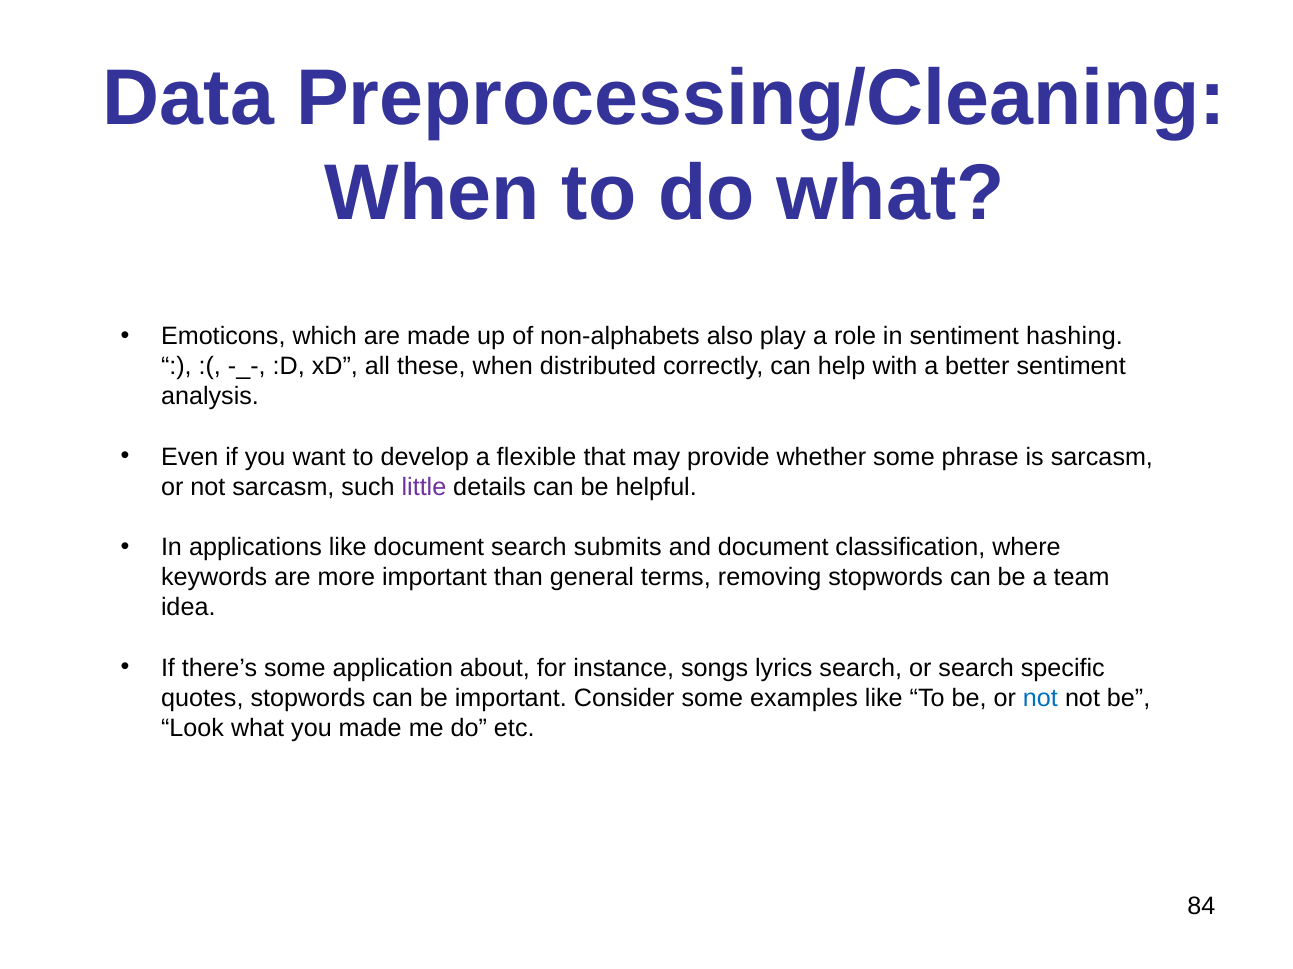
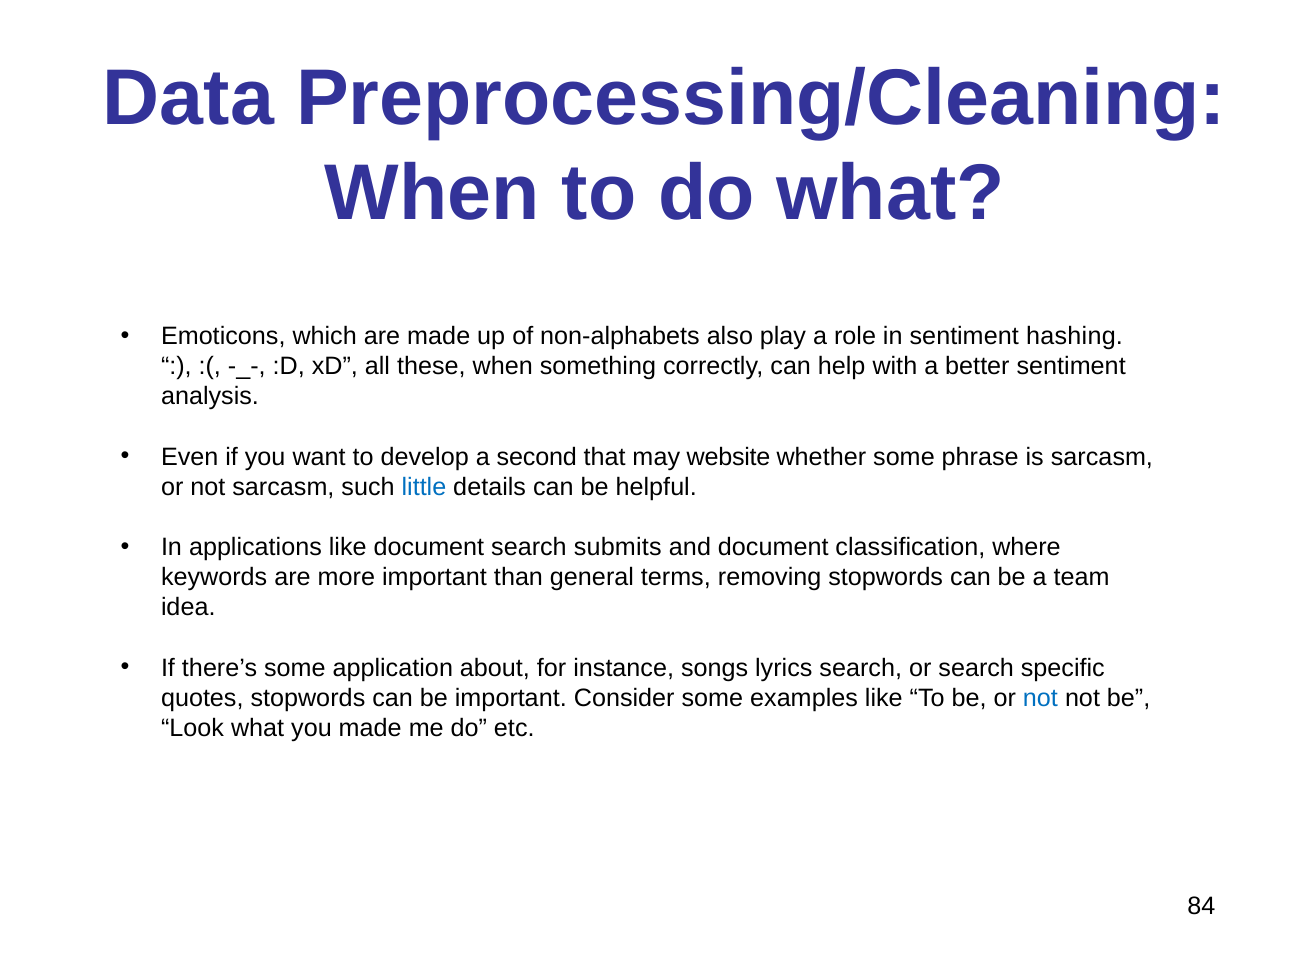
distributed: distributed -> something
flexible: flexible -> second
provide: provide -> website
little colour: purple -> blue
